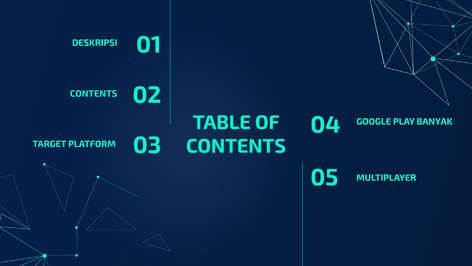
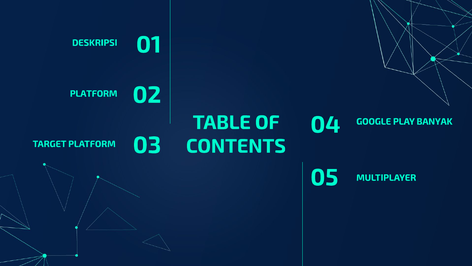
CONTENTS at (94, 94): CONTENTS -> PLATFORM
